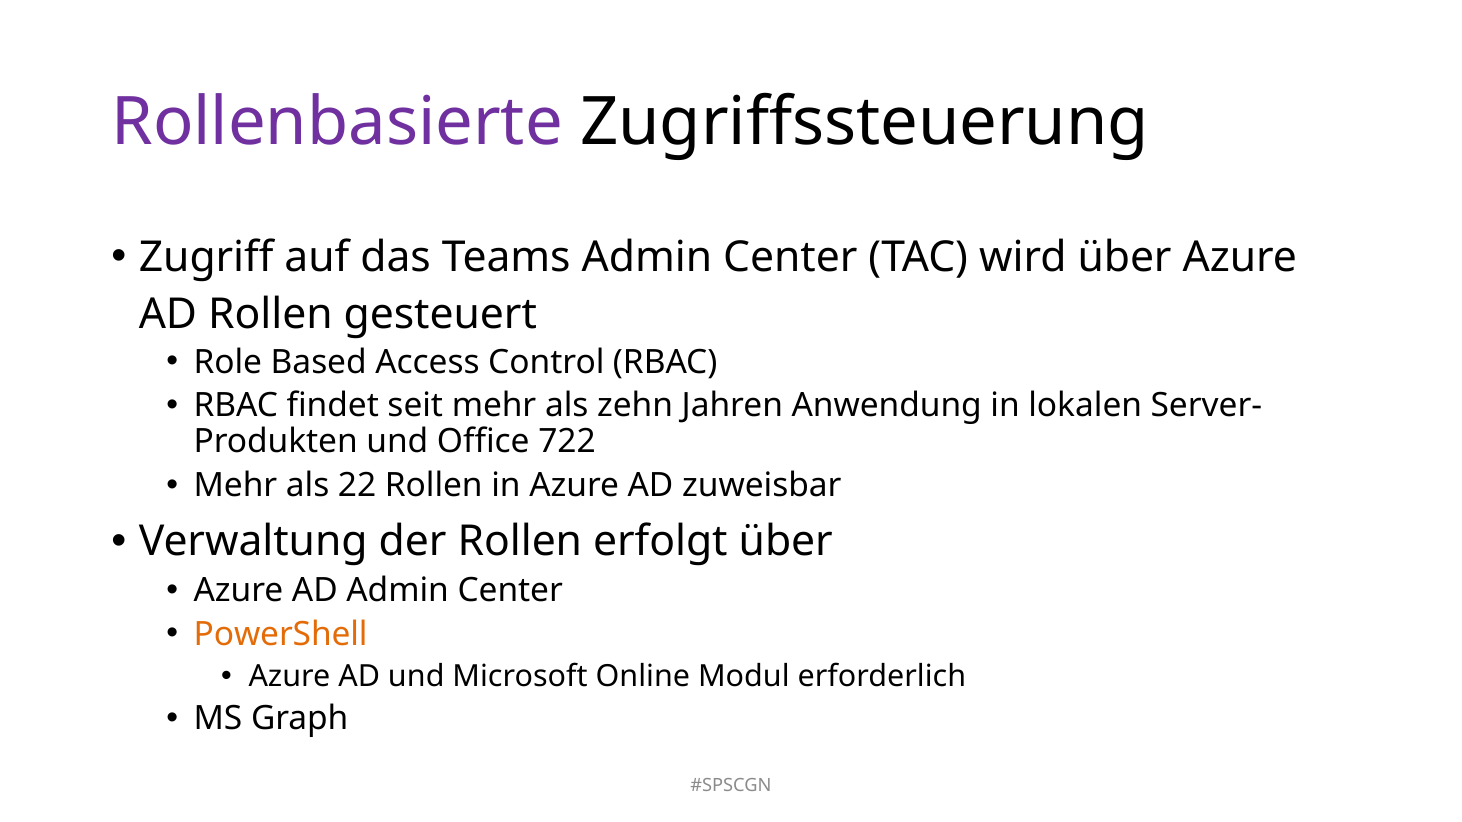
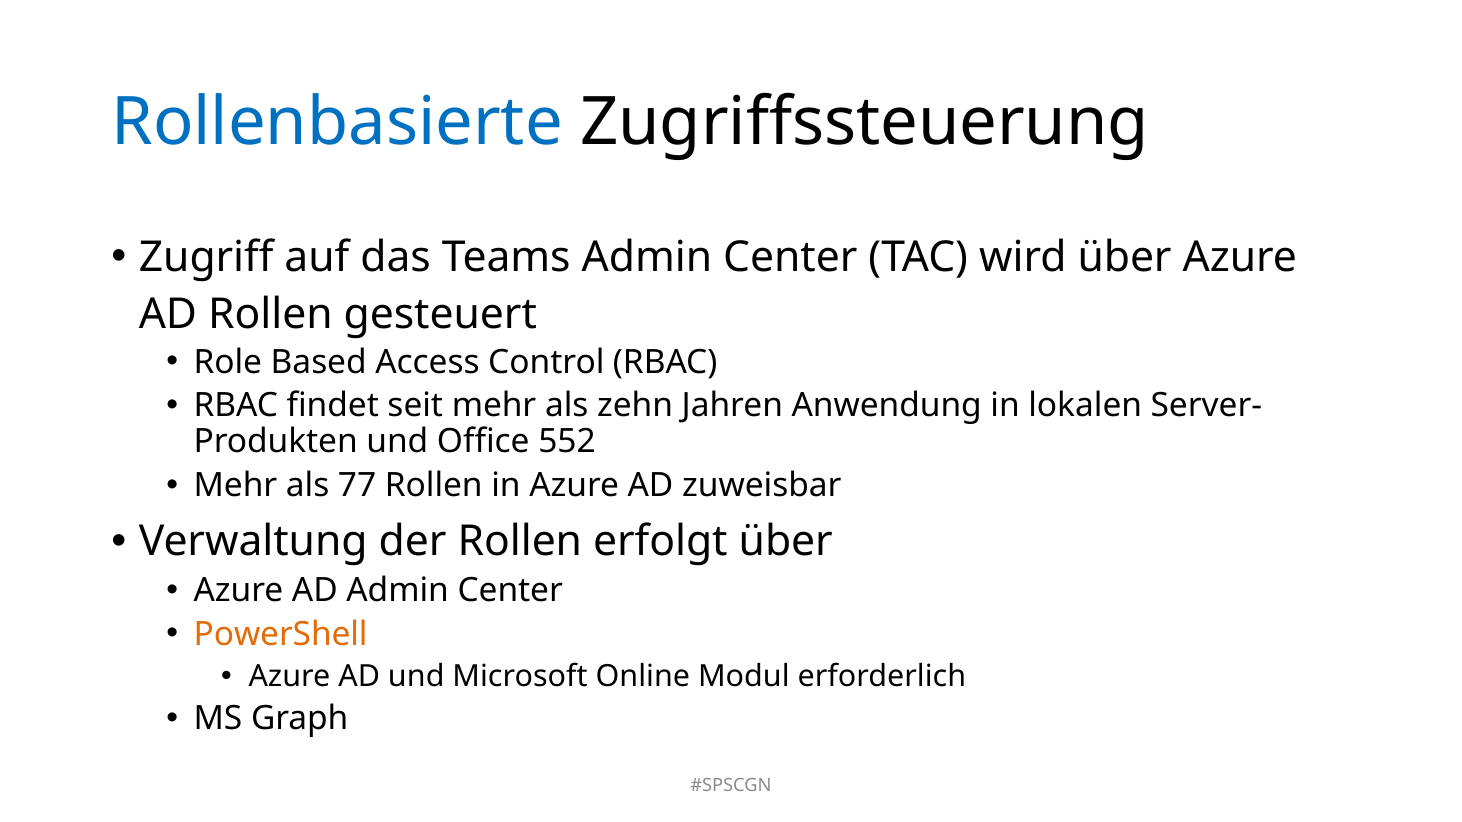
Rollenbasierte colour: purple -> blue
722: 722 -> 552
22: 22 -> 77
